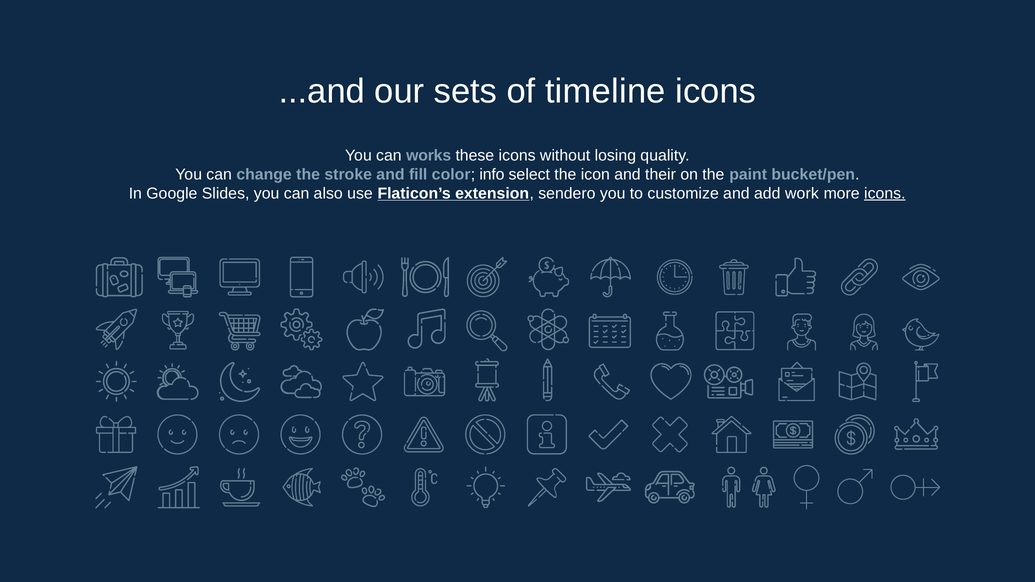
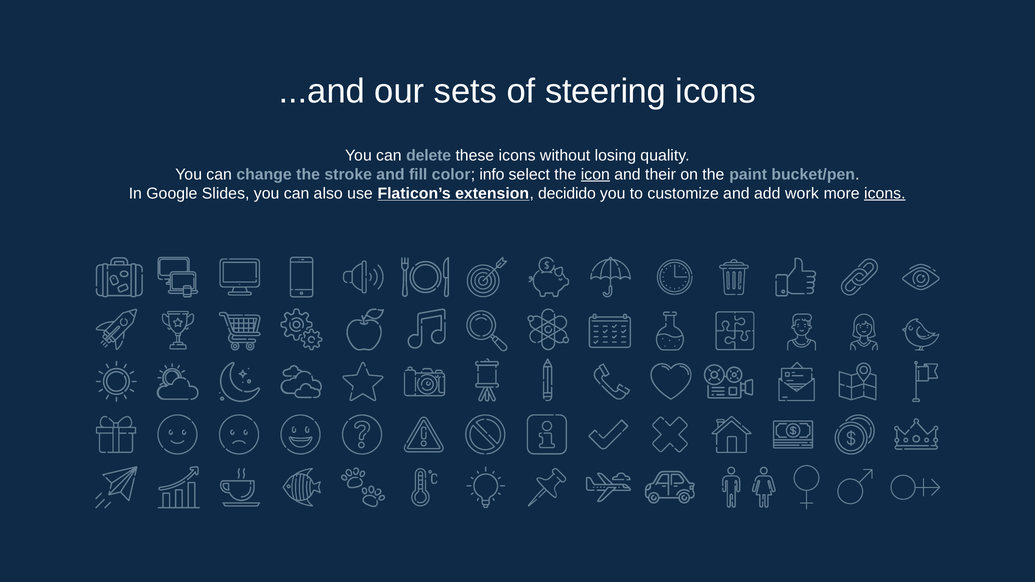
timeline: timeline -> steering
works: works -> delete
icon underline: none -> present
sendero: sendero -> decidido
